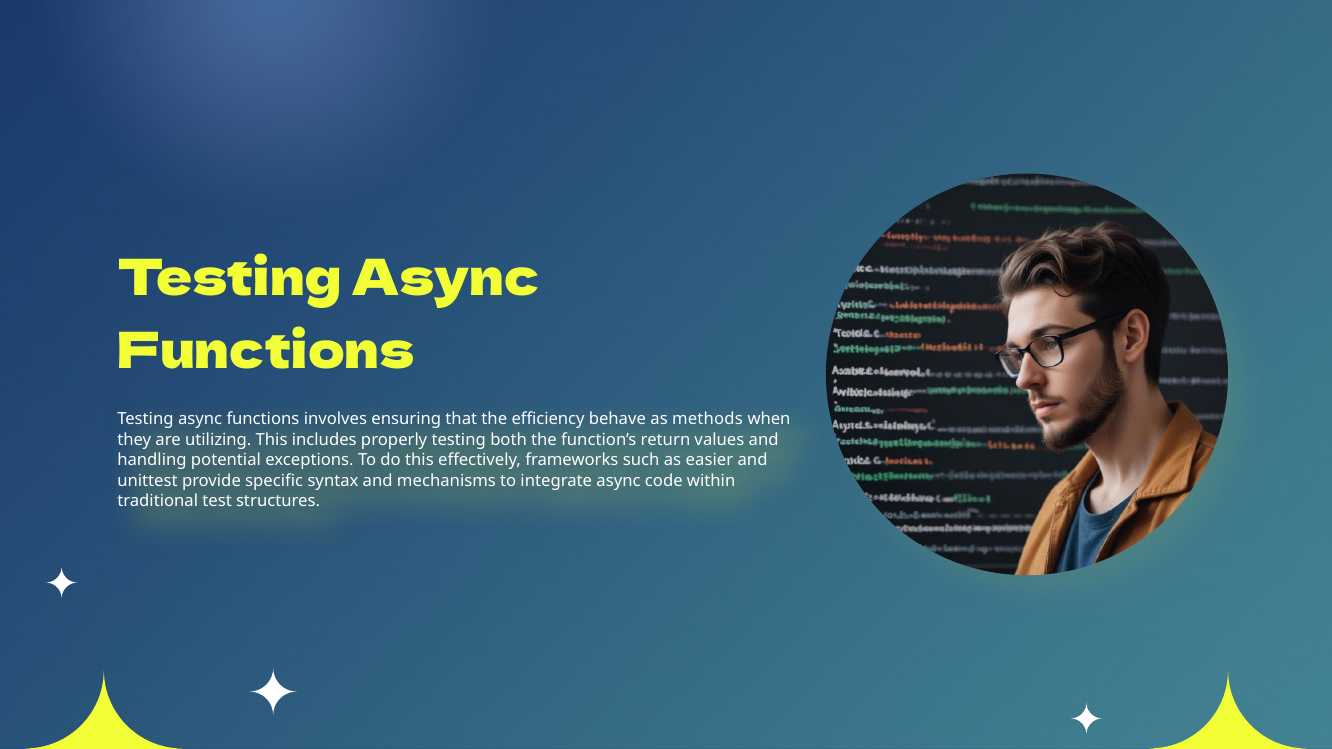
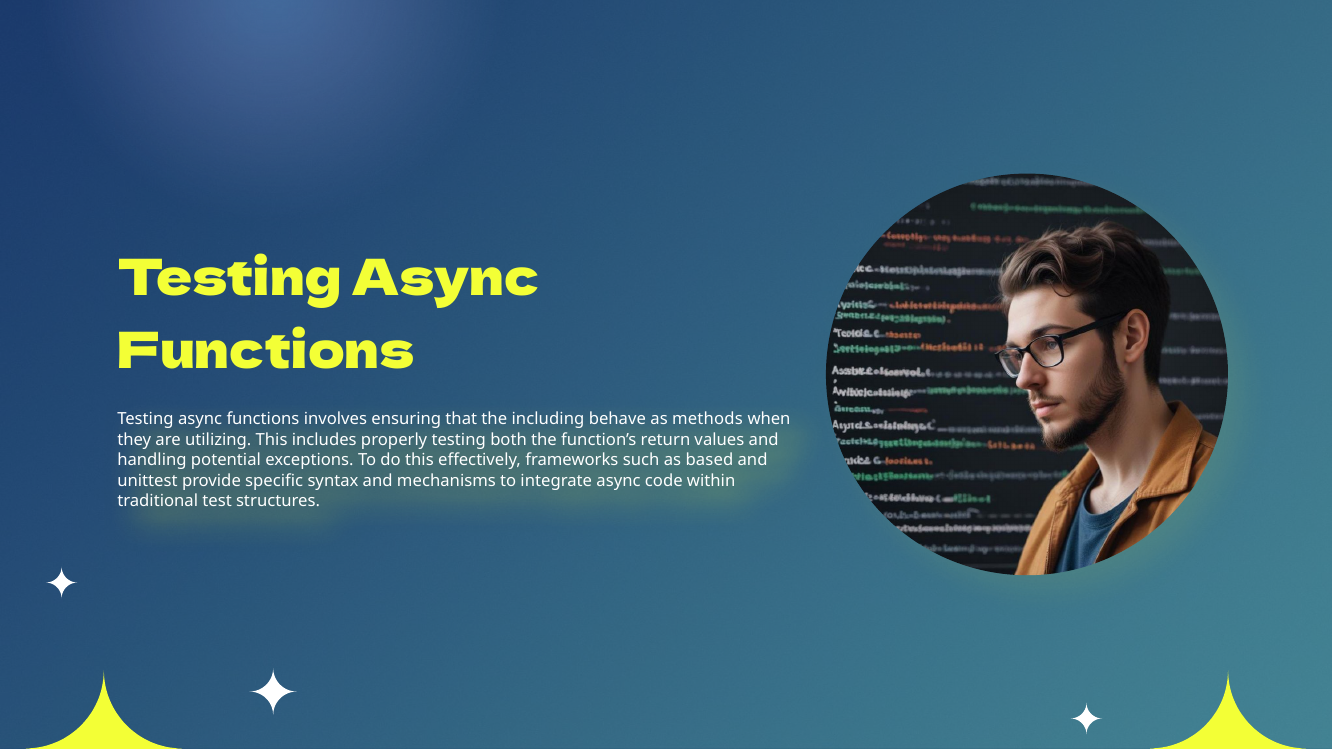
efficiency: efficiency -> including
easier: easier -> based
